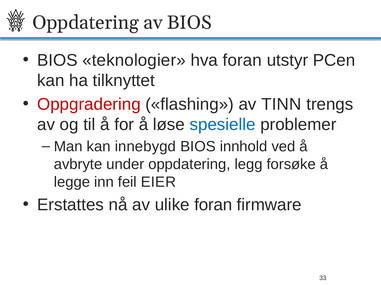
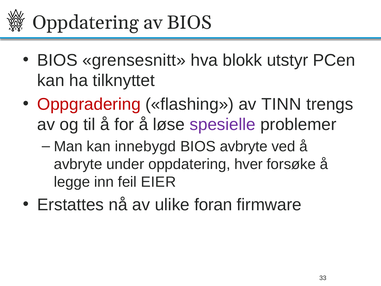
teknologier: teknologier -> grensesnitt
hva foran: foran -> blokk
spesielle colour: blue -> purple
BIOS innhold: innhold -> avbryte
legg: legg -> hver
